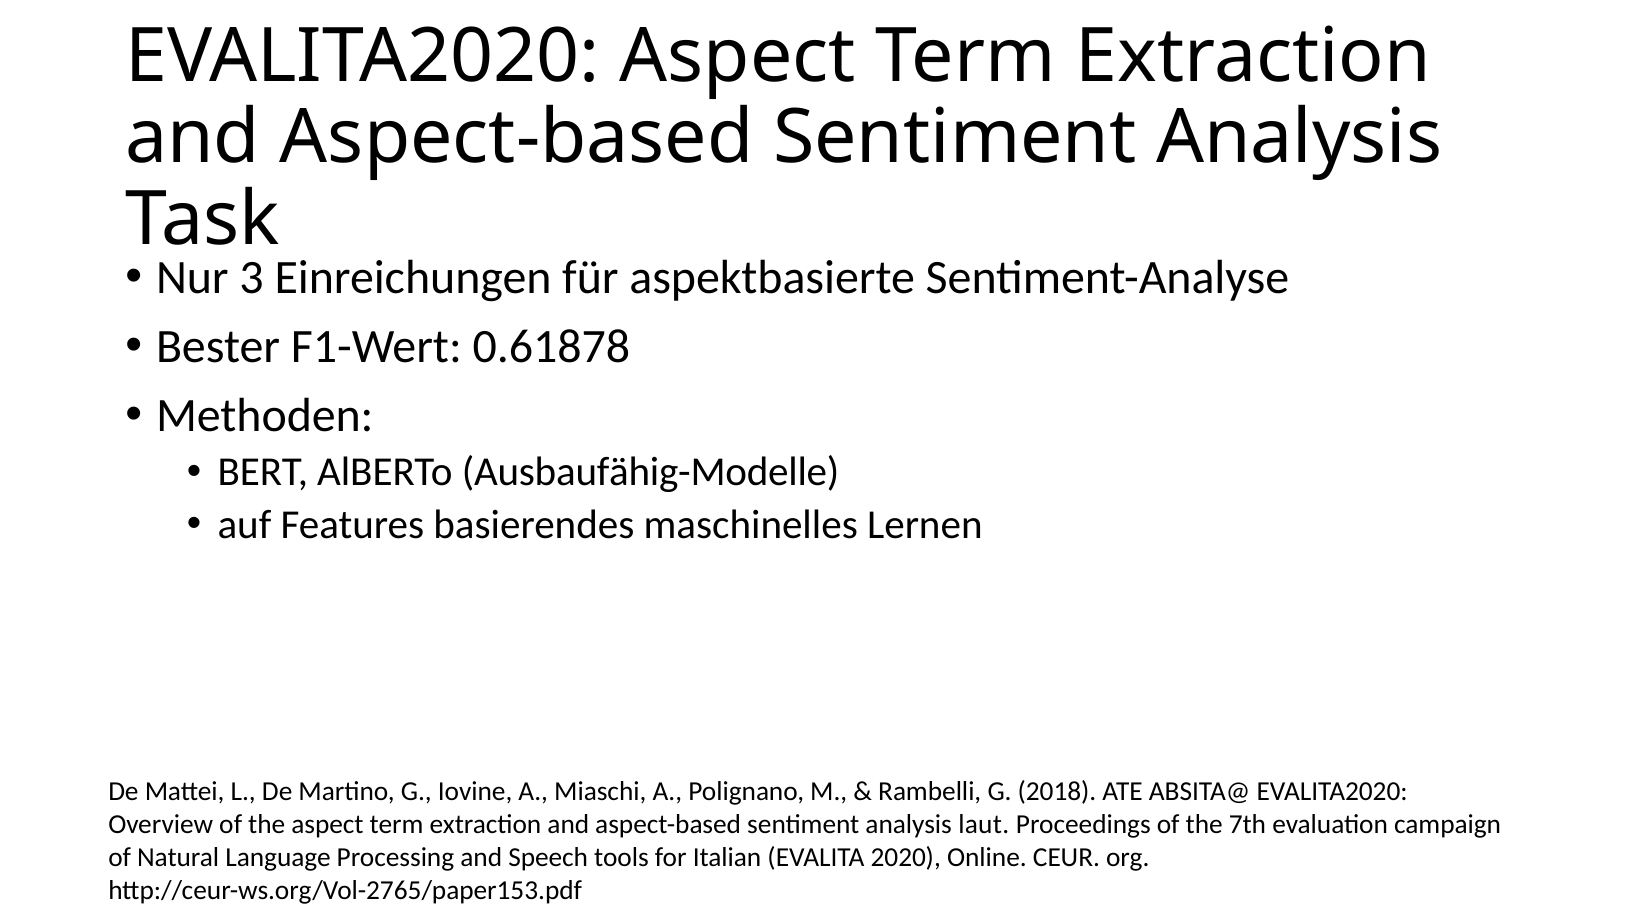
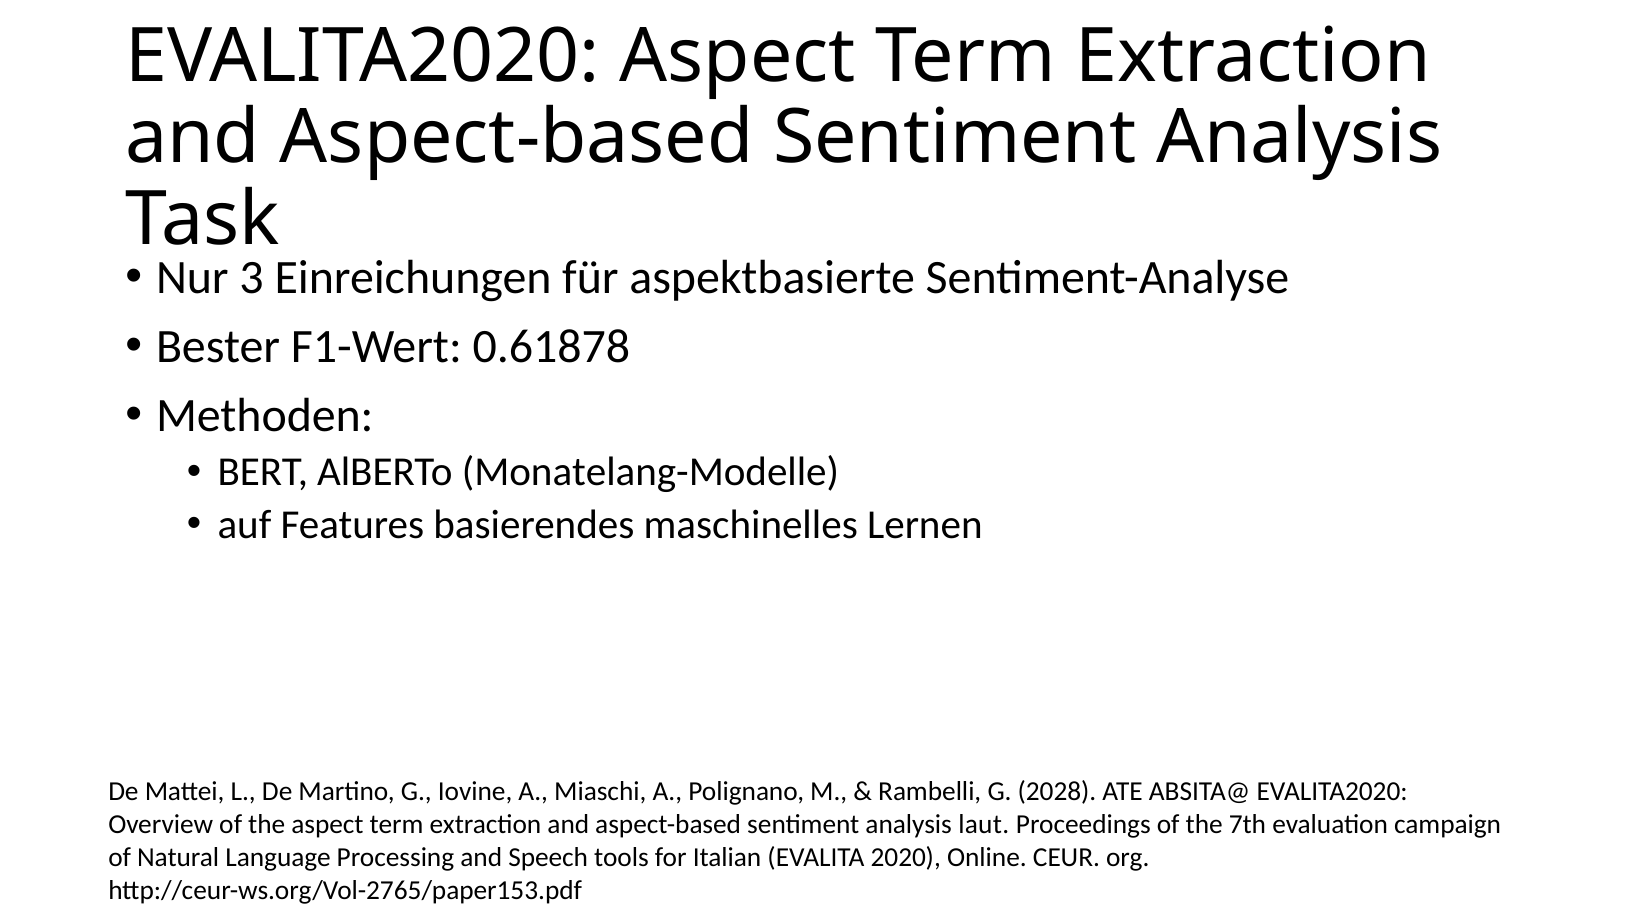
Ausbaufähig-Modelle: Ausbaufähig-Modelle -> Monatelang-Modelle
2018: 2018 -> 2028
